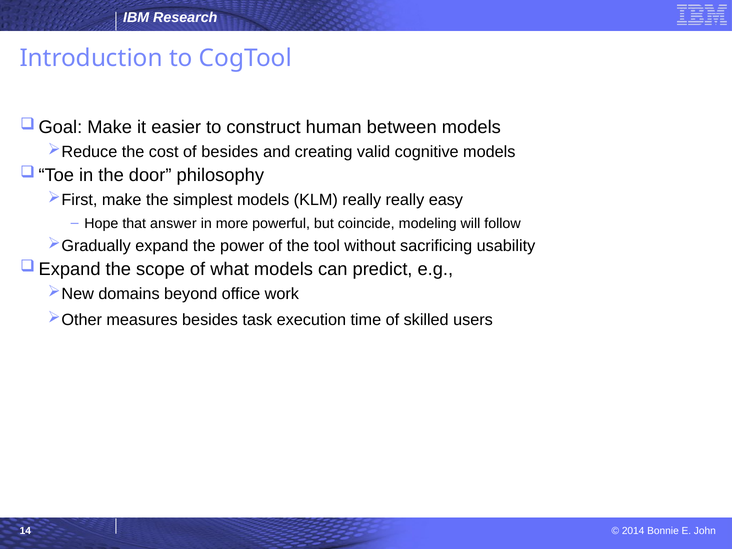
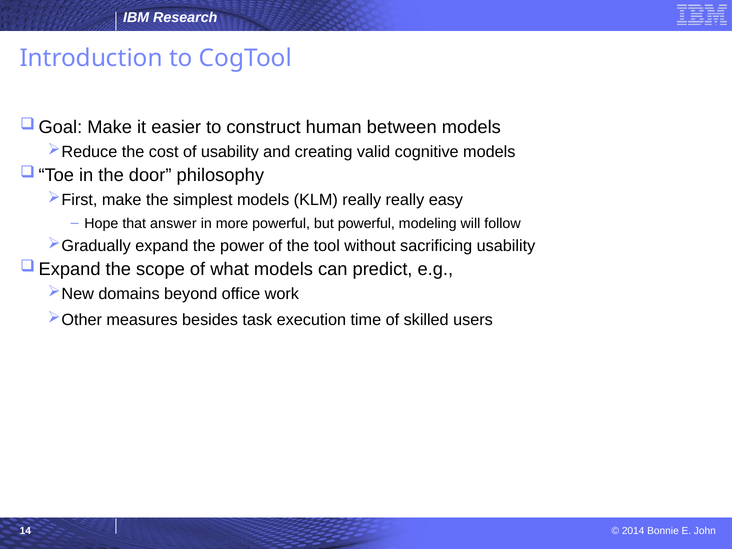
of besides: besides -> usability
but coincide: coincide -> powerful
